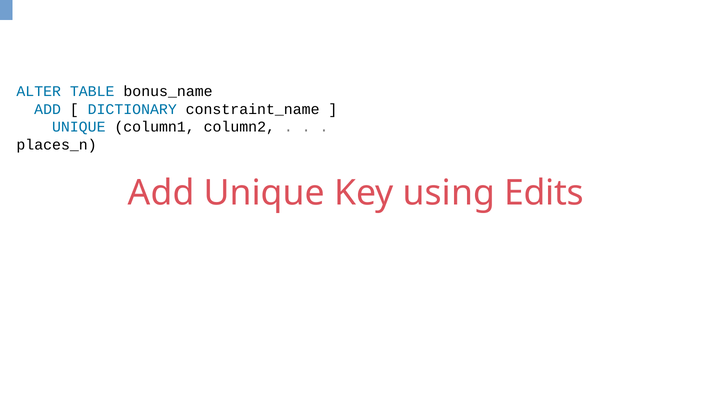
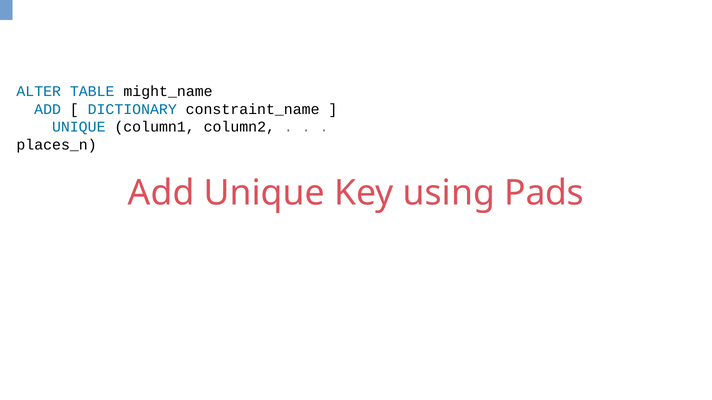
bonus_name: bonus_name -> might_name
Edits: Edits -> Pads
